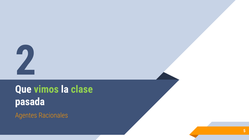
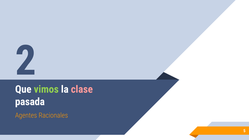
clase colour: light green -> pink
